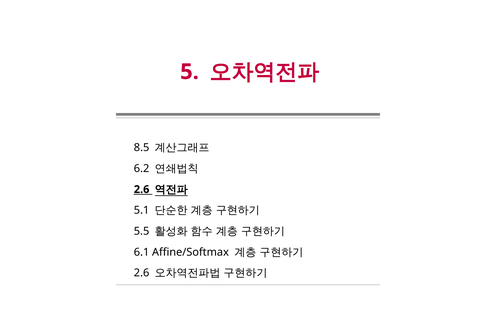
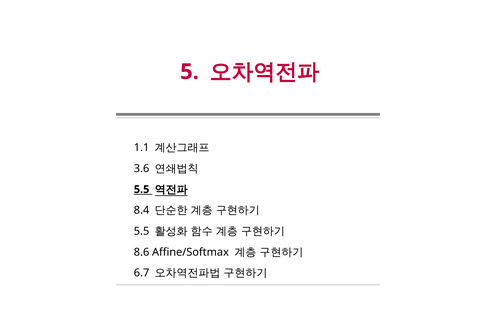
8.5: 8.5 -> 1.1
6.2: 6.2 -> 3.6
2.6 at (142, 190): 2.6 -> 5.5
5.1: 5.1 -> 8.4
6.1: 6.1 -> 8.6
2.6 at (142, 273): 2.6 -> 6.7
